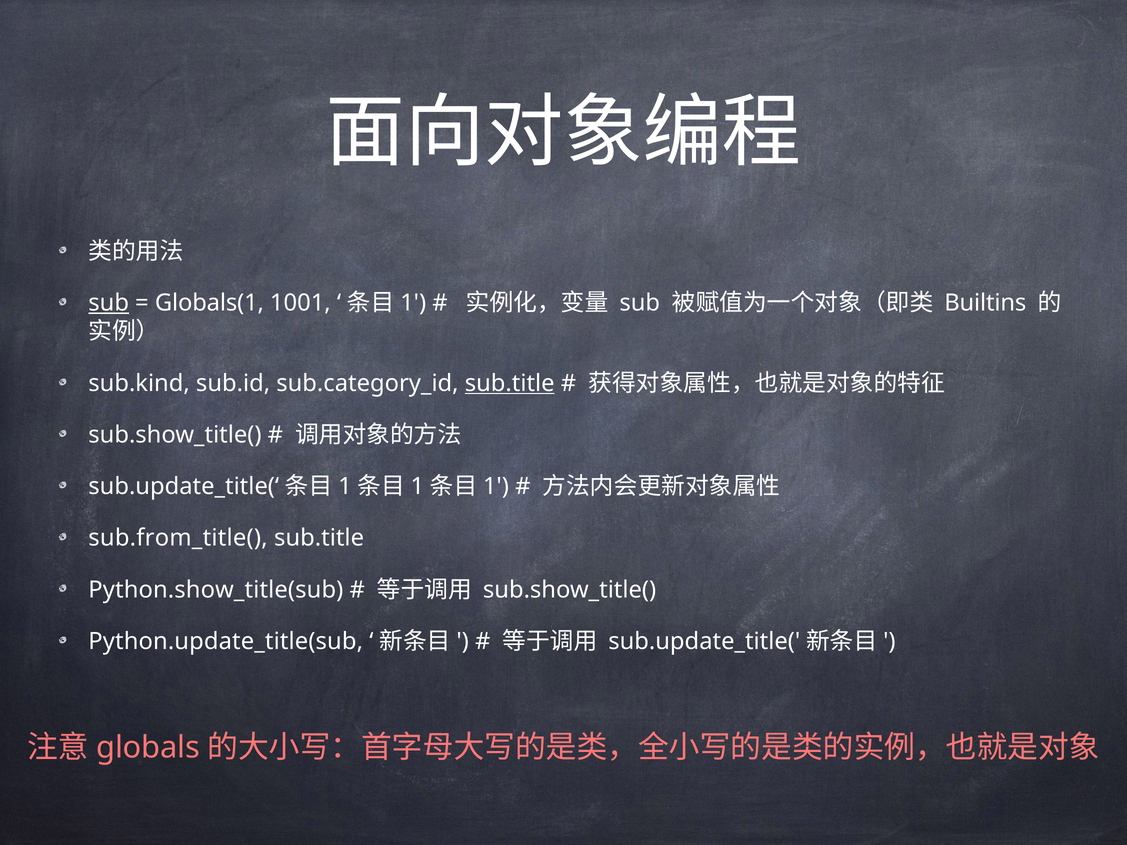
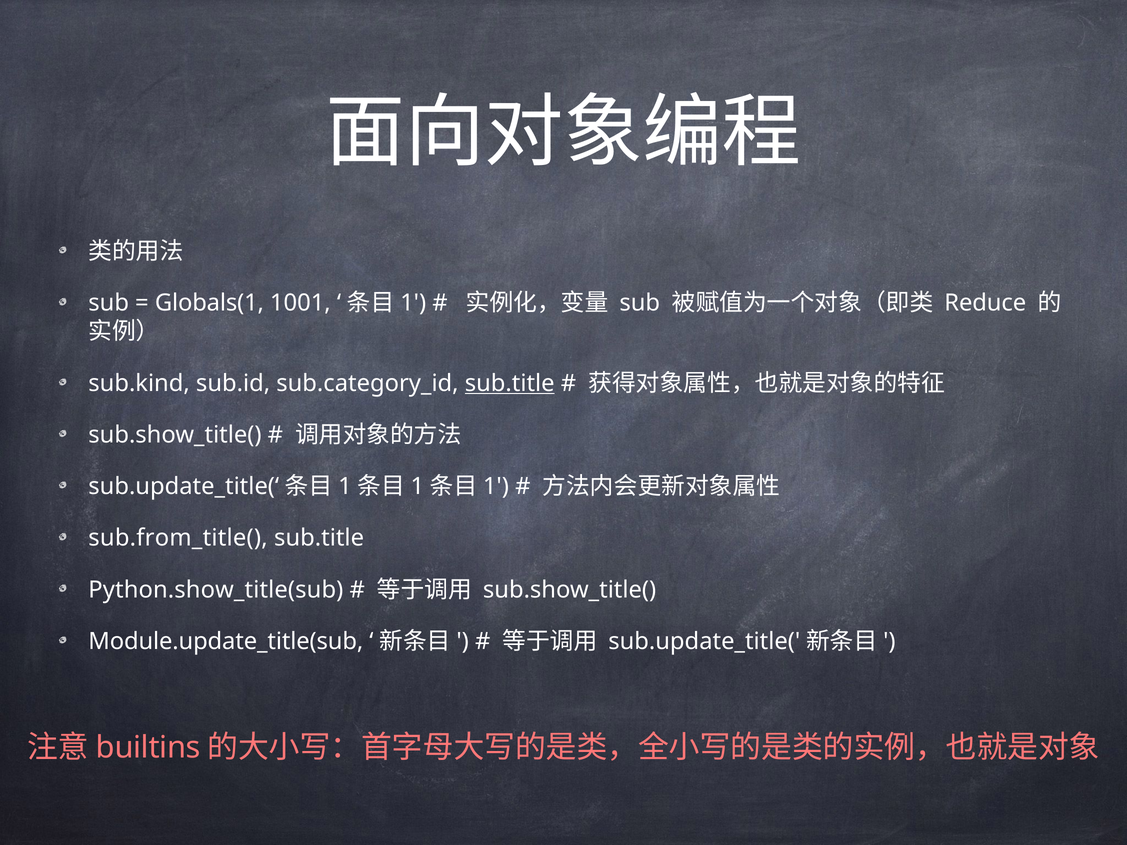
sub at (109, 303) underline: present -> none
Builtins: Builtins -> Reduce
Python.update_title(sub: Python.update_title(sub -> Module.update_title(sub
globals: globals -> builtins
